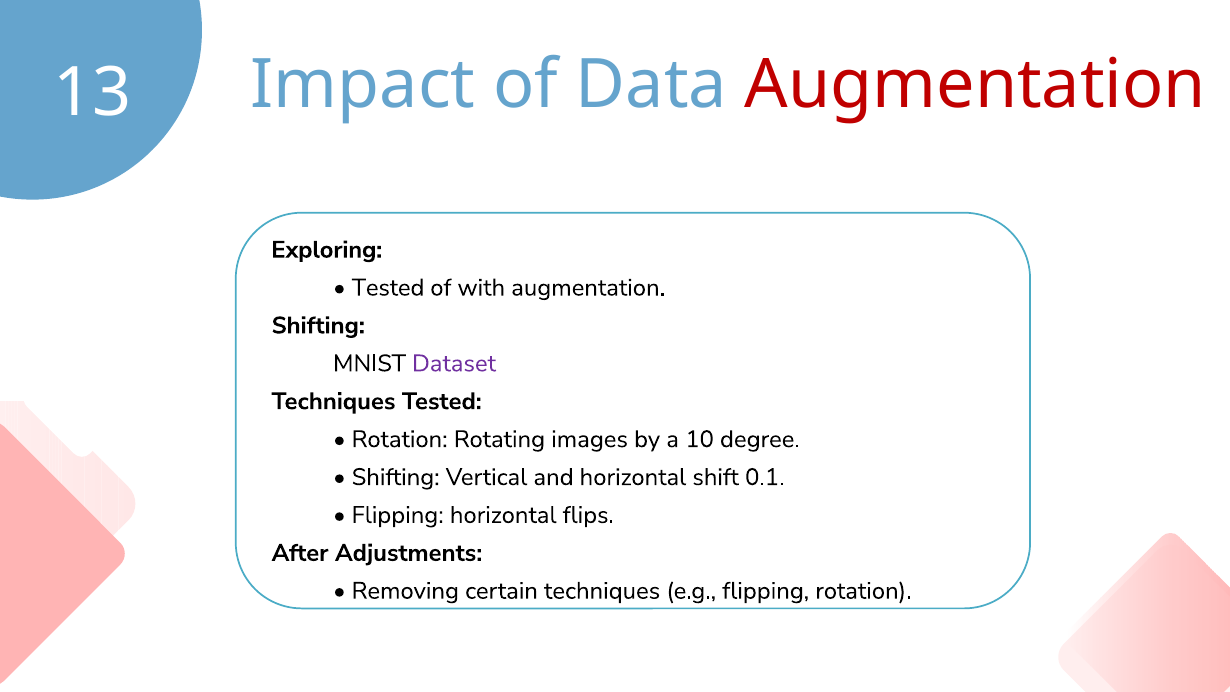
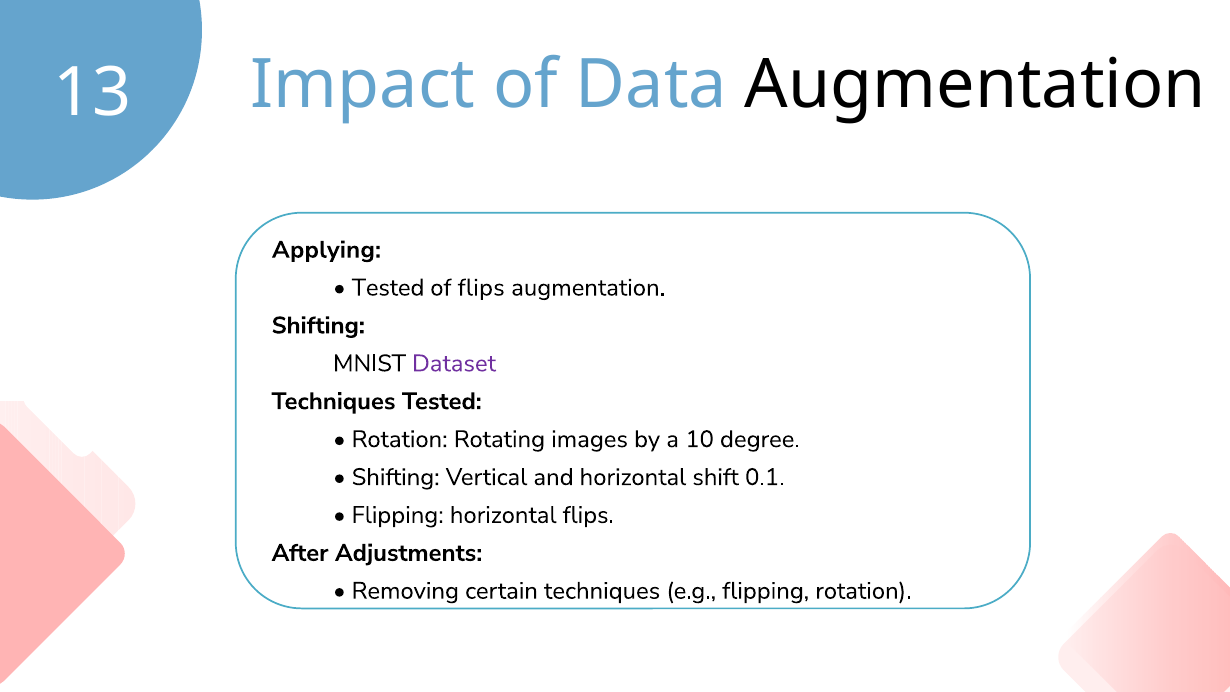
Augmentation at (975, 84) colour: red -> black
Exploring: Exploring -> Applying
of with: with -> flips
